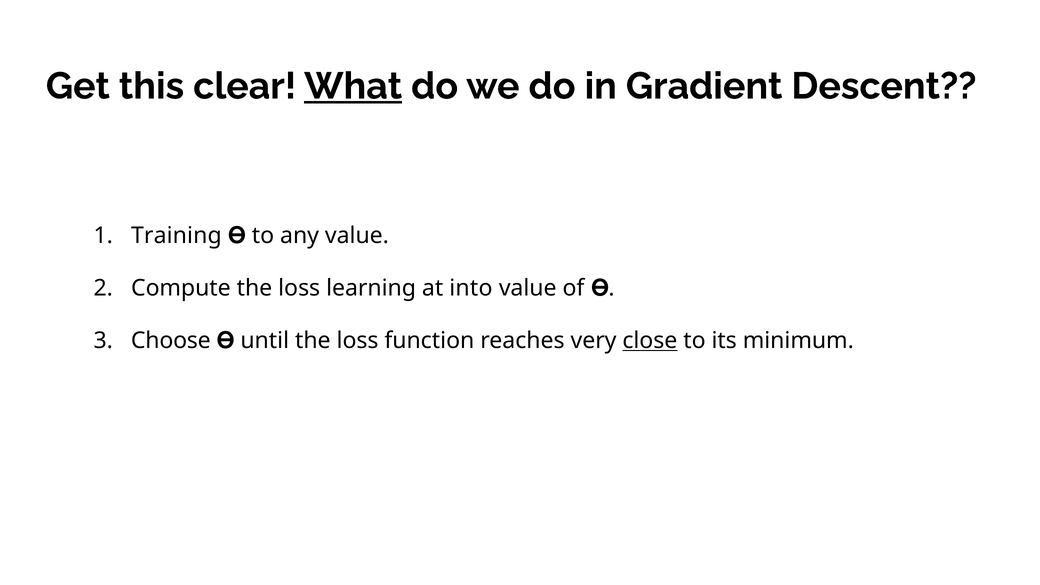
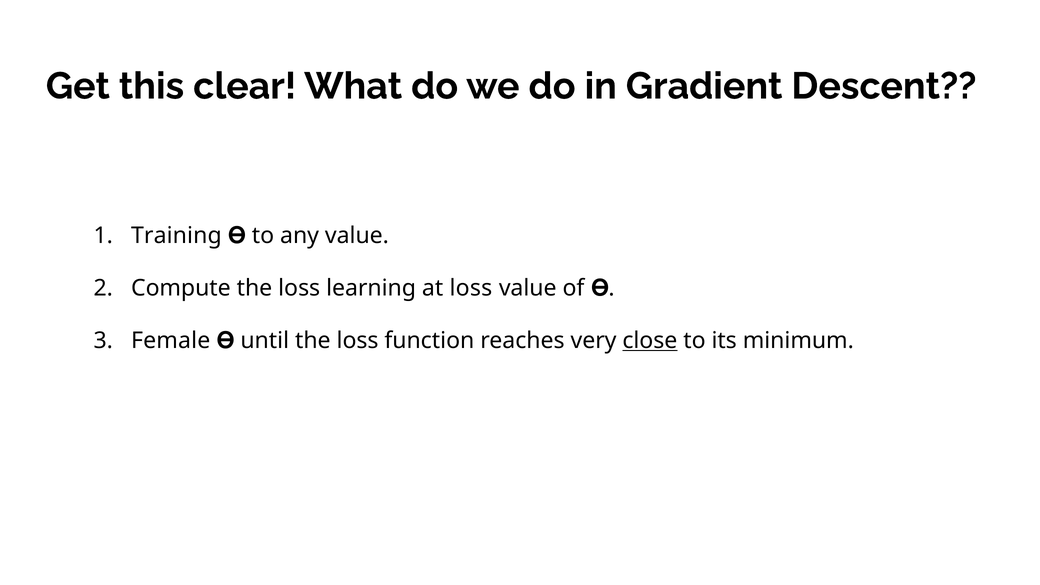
What underline: present -> none
at into: into -> loss
Choose: Choose -> Female
